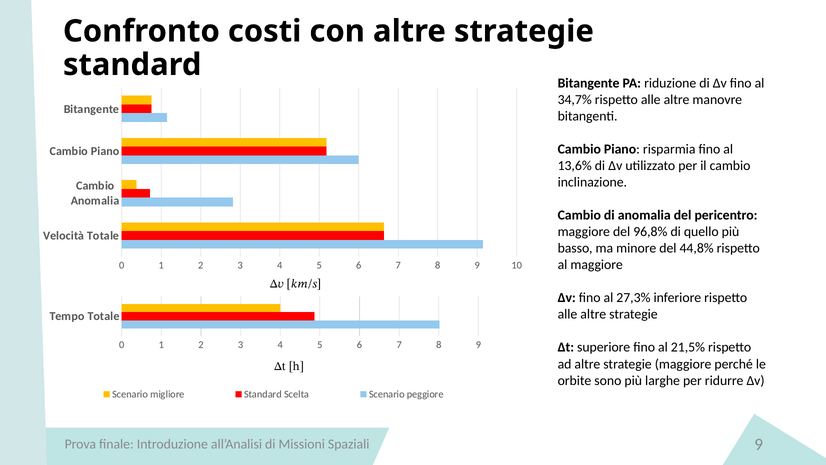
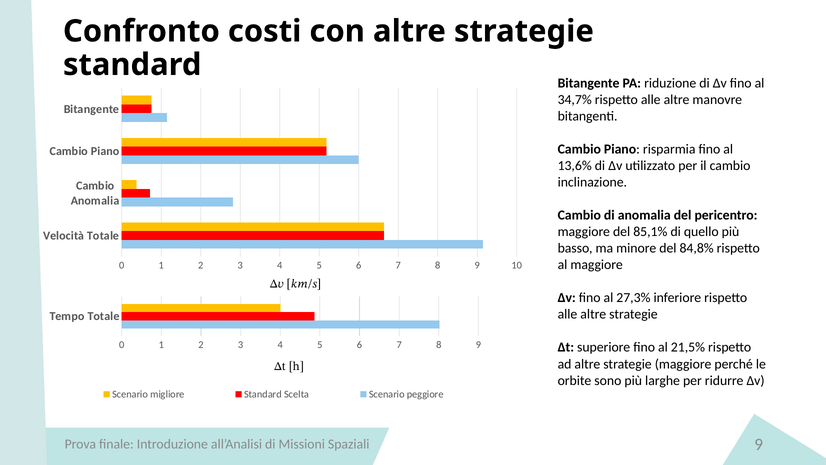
96,8%: 96,8% -> 85,1%
44,8%: 44,8% -> 84,8%
